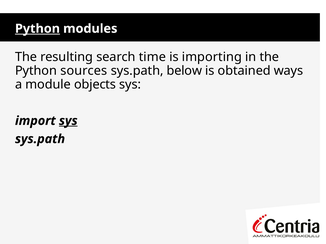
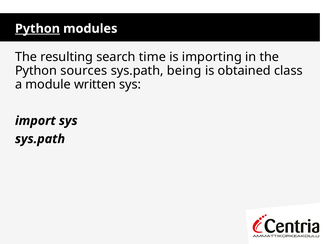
below: below -> being
ways: ways -> class
objects: objects -> written
sys at (68, 121) underline: present -> none
